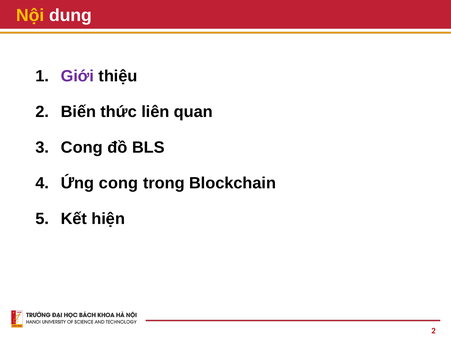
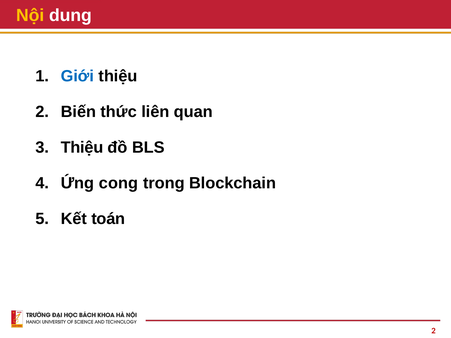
Giới colour: purple -> blue
Cong at (82, 148): Cong -> Thiệu
hiện: hiện -> toán
